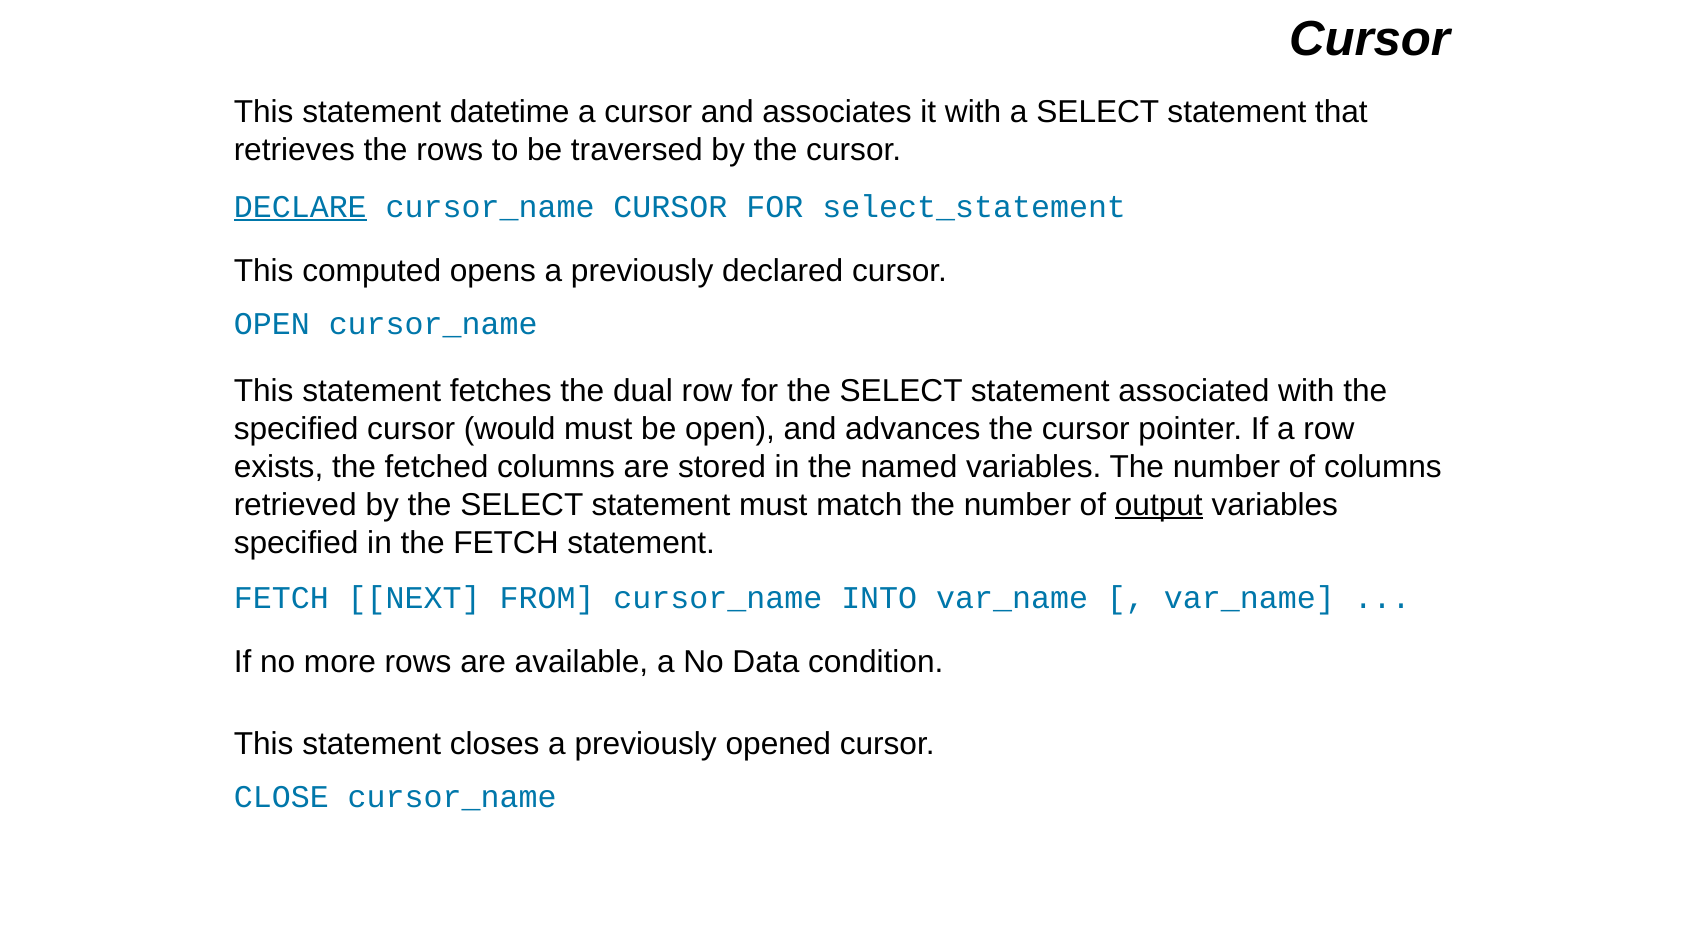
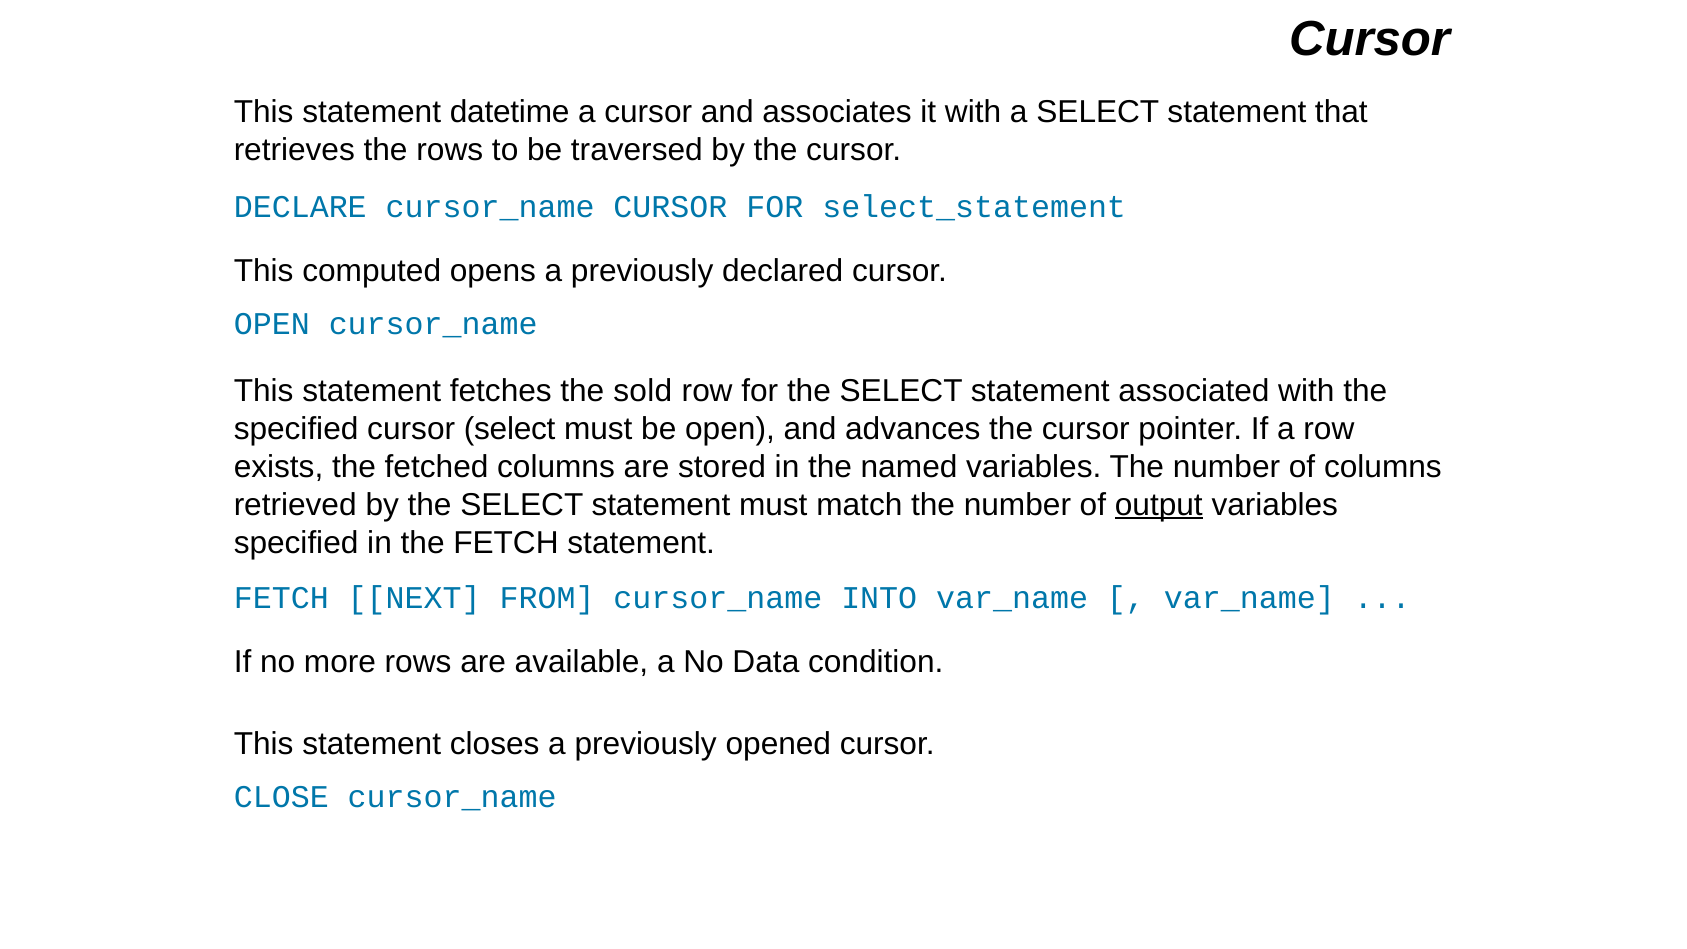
DECLARE underline: present -> none
dual: dual -> sold
cursor would: would -> select
